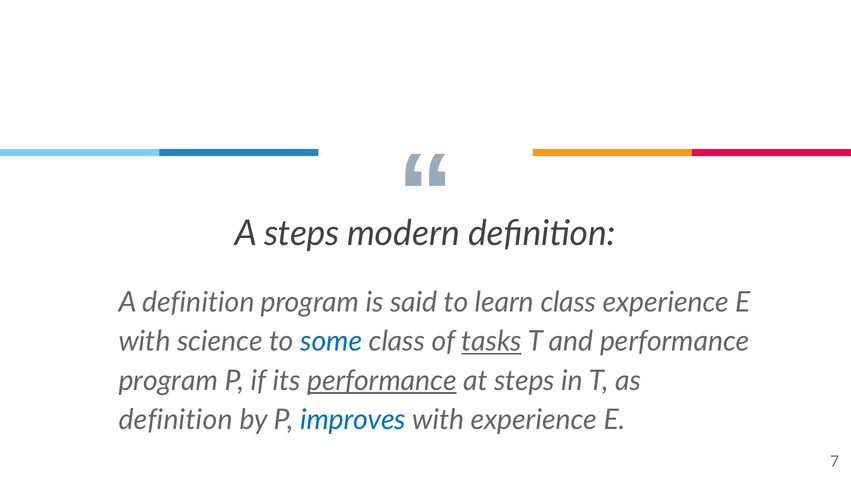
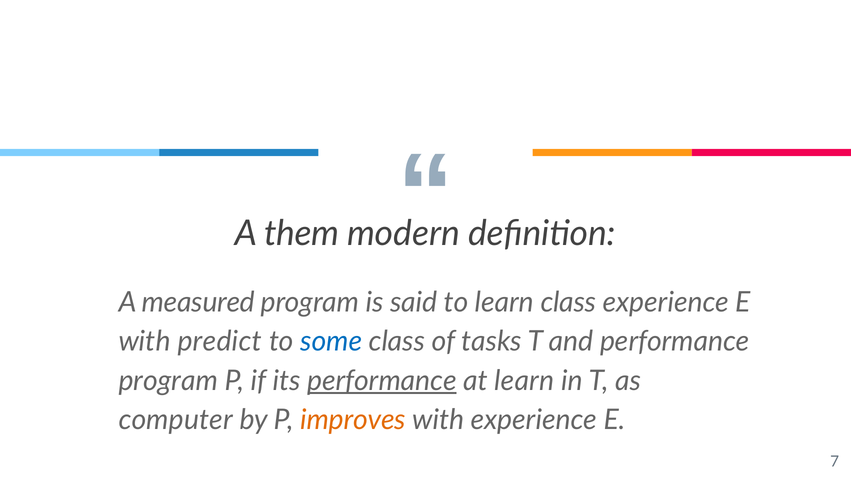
A steps: steps -> them
A definition: definition -> measured
science: science -> predict
tasks underline: present -> none
at steps: steps -> learn
definition at (176, 420): definition -> computer
improves colour: blue -> orange
